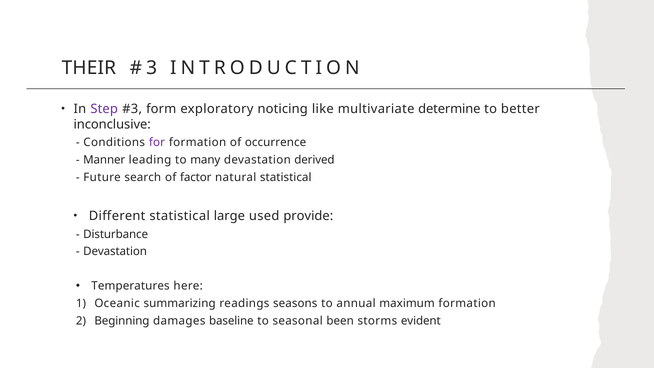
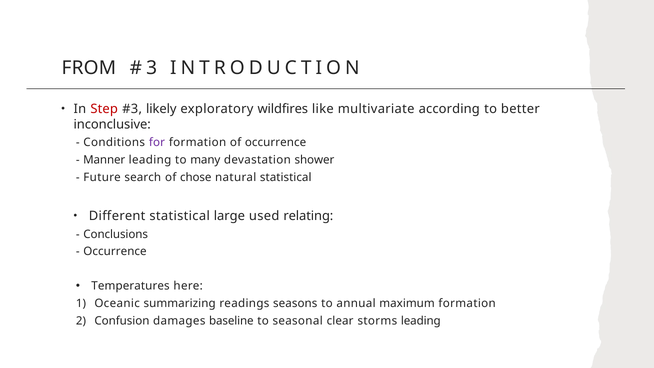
THEIR: THEIR -> FROM
Step colour: purple -> red
form: form -> likely
noticing: noticing -> wildfires
determine: determine -> according
derived: derived -> shower
factor: factor -> chose
provide: provide -> relating
Disturbance: Disturbance -> Conclusions
Devastation at (115, 251): Devastation -> Occurrence
Beginning: Beginning -> Confusion
been: been -> clear
storms evident: evident -> leading
